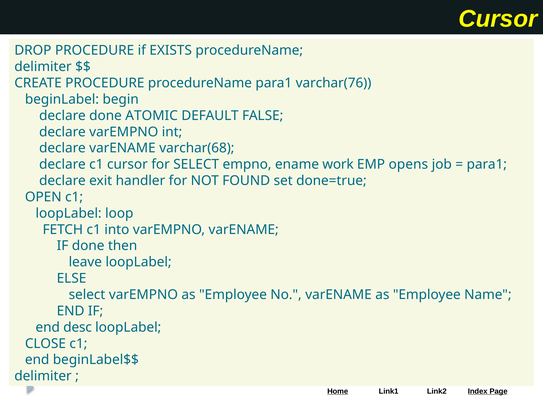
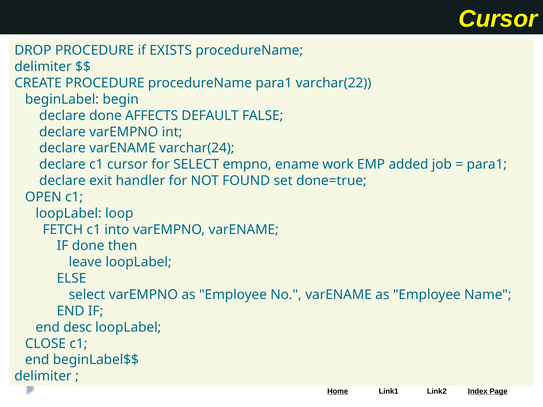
varchar(76: varchar(76 -> varchar(22
ATOMIC: ATOMIC -> AFFECTS
varchar(68: varchar(68 -> varchar(24
opens: opens -> added
